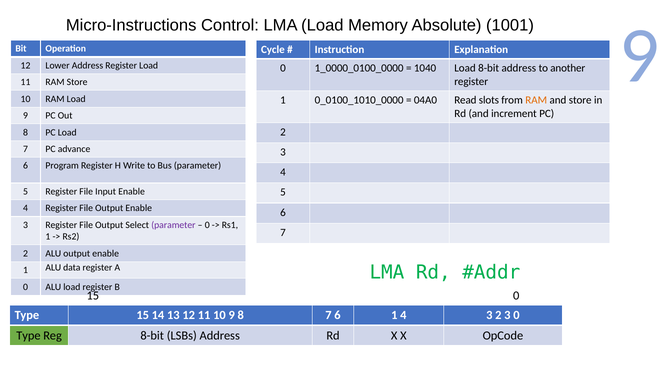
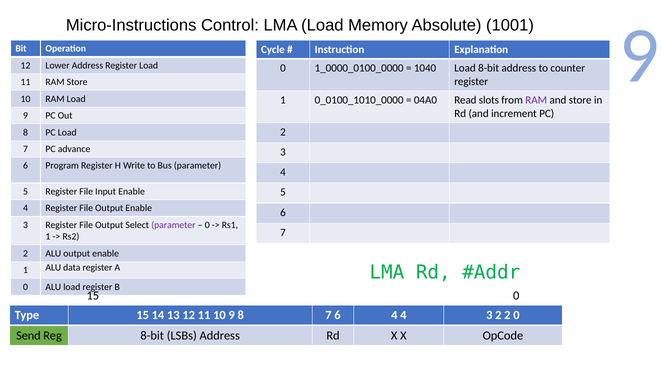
another: another -> counter
RAM at (536, 100) colour: orange -> purple
6 1: 1 -> 4
3 2 3: 3 -> 2
Type at (28, 336): Type -> Send
